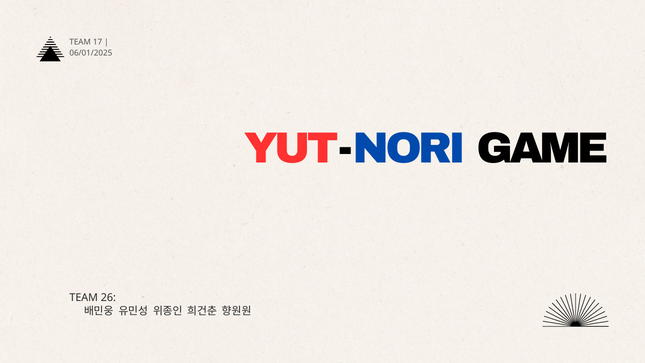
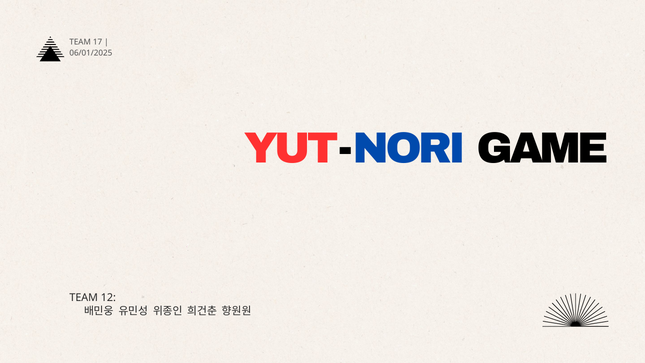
26: 26 -> 12
